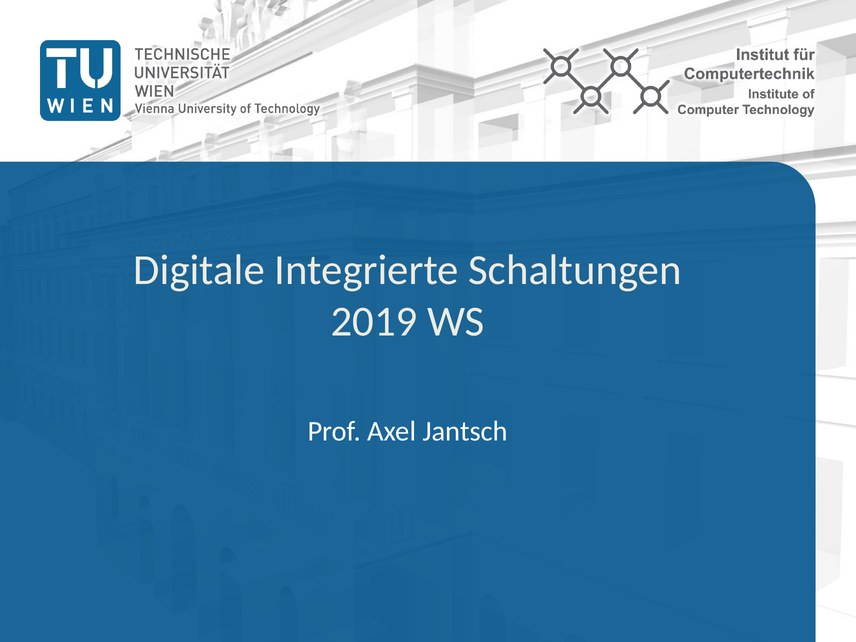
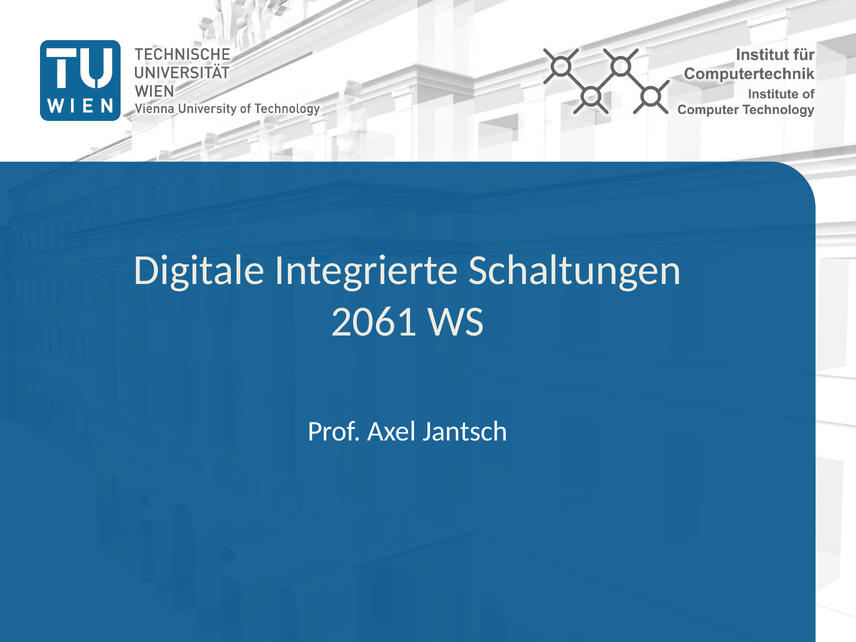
2019: 2019 -> 2061
